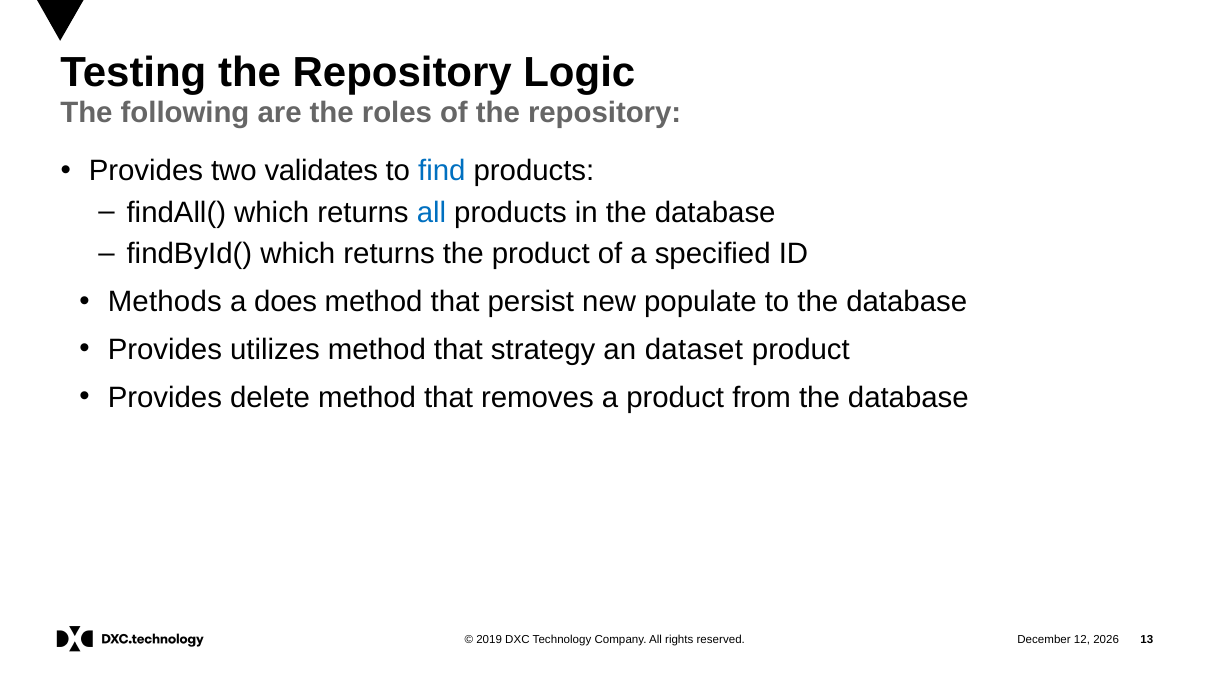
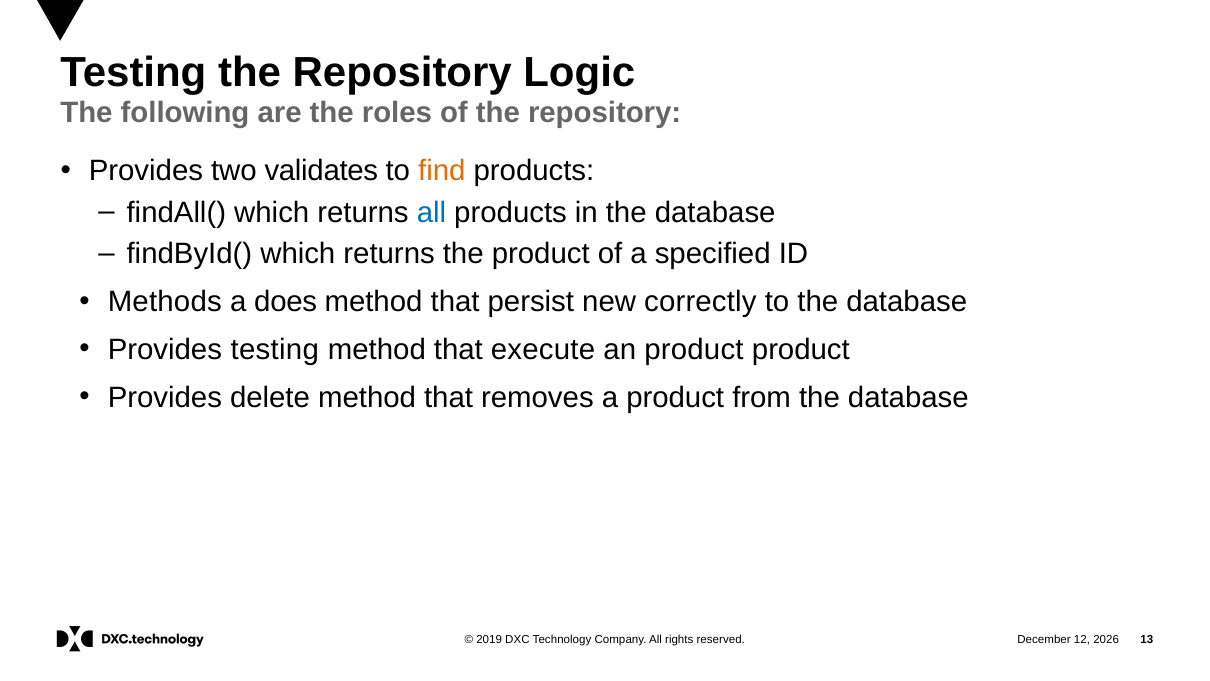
find colour: blue -> orange
populate: populate -> correctly
Provides utilizes: utilizes -> testing
strategy: strategy -> execute
an dataset: dataset -> product
